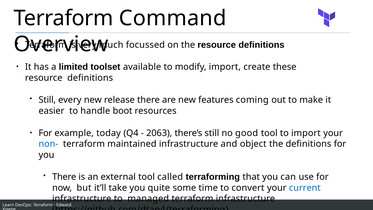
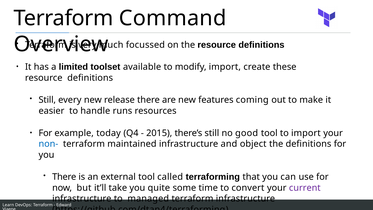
boot: boot -> runs
2063: 2063 -> 2015
current colour: blue -> purple
